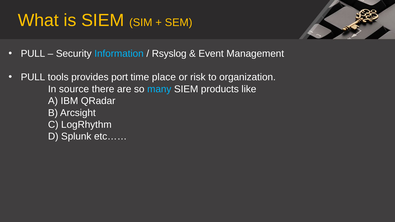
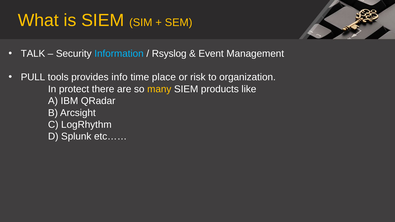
PULL at (33, 54): PULL -> TALK
port: port -> info
source: source -> protect
many colour: light blue -> yellow
